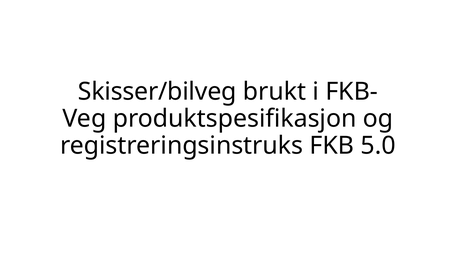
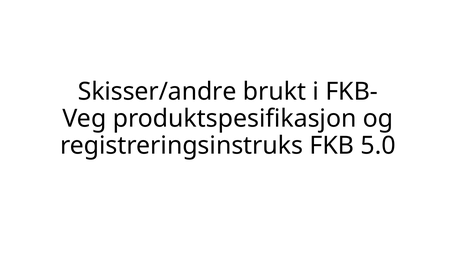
Skisser/bilveg: Skisser/bilveg -> Skisser/andre
